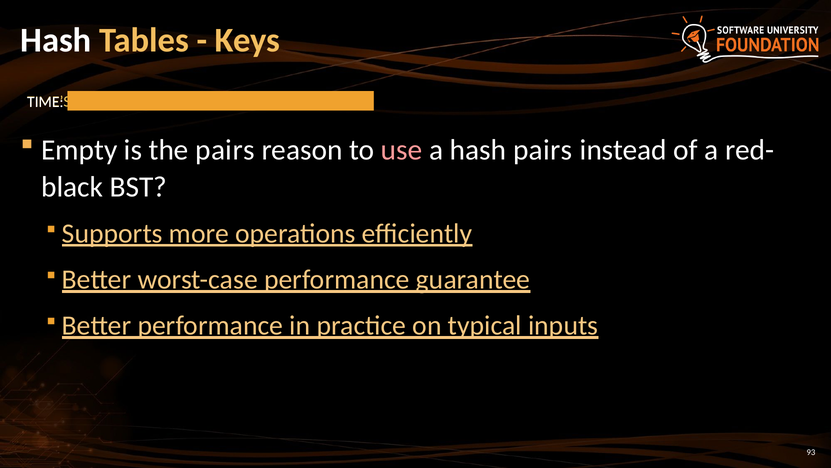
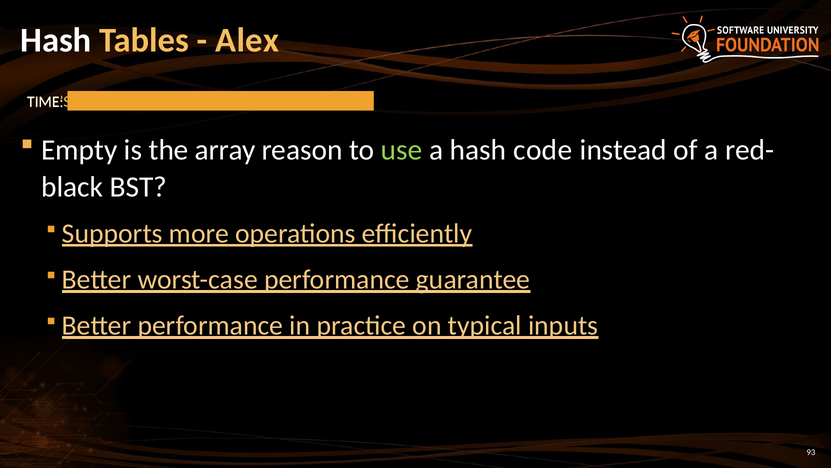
Keys: Keys -> Alex
the pairs: pairs -> array
use colour: pink -> light green
hash pairs: pairs -> code
